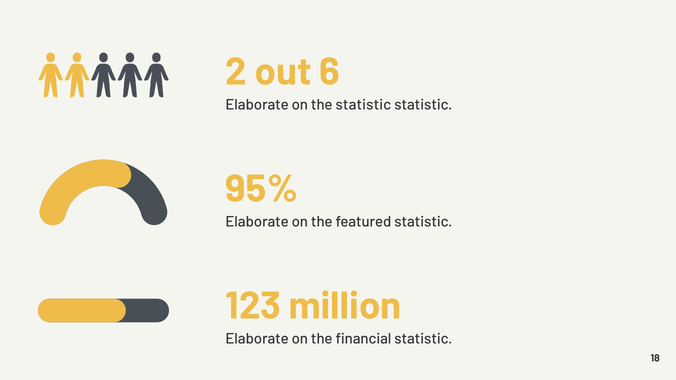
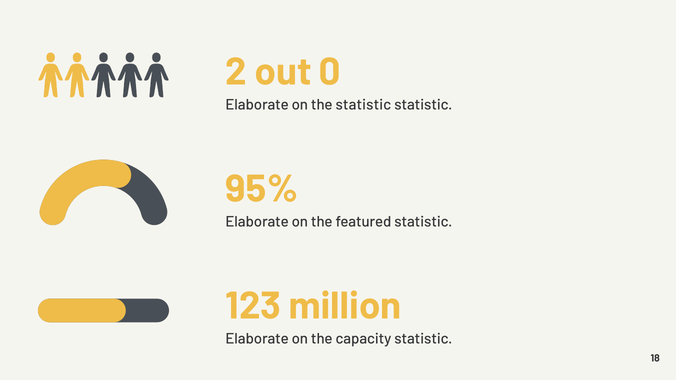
6: 6 -> 0
financial: financial -> capacity
